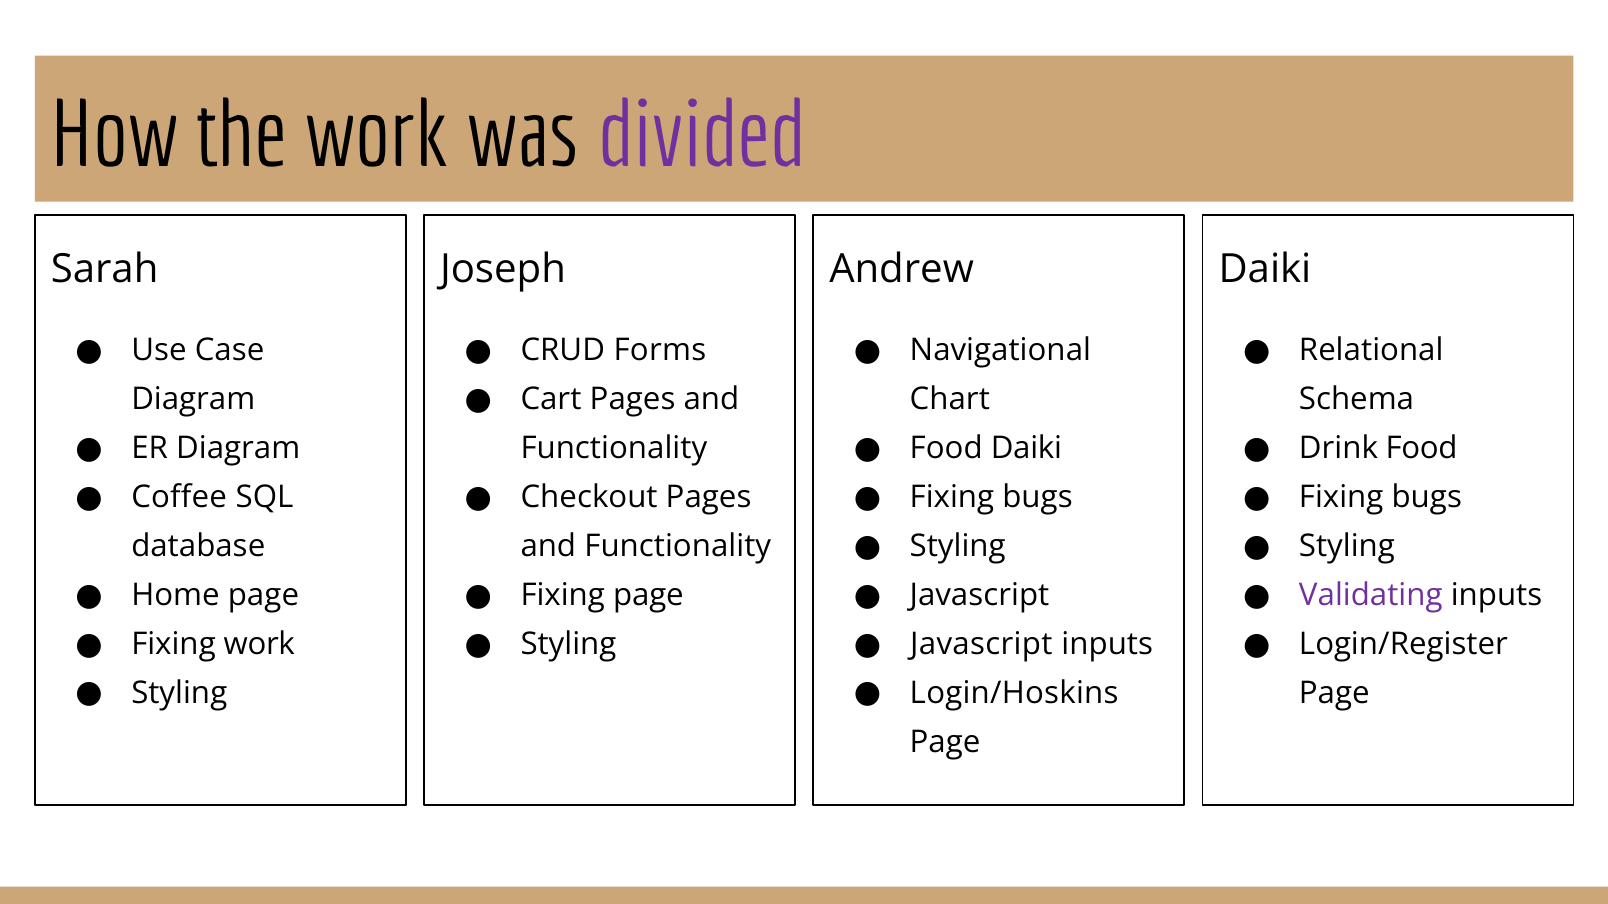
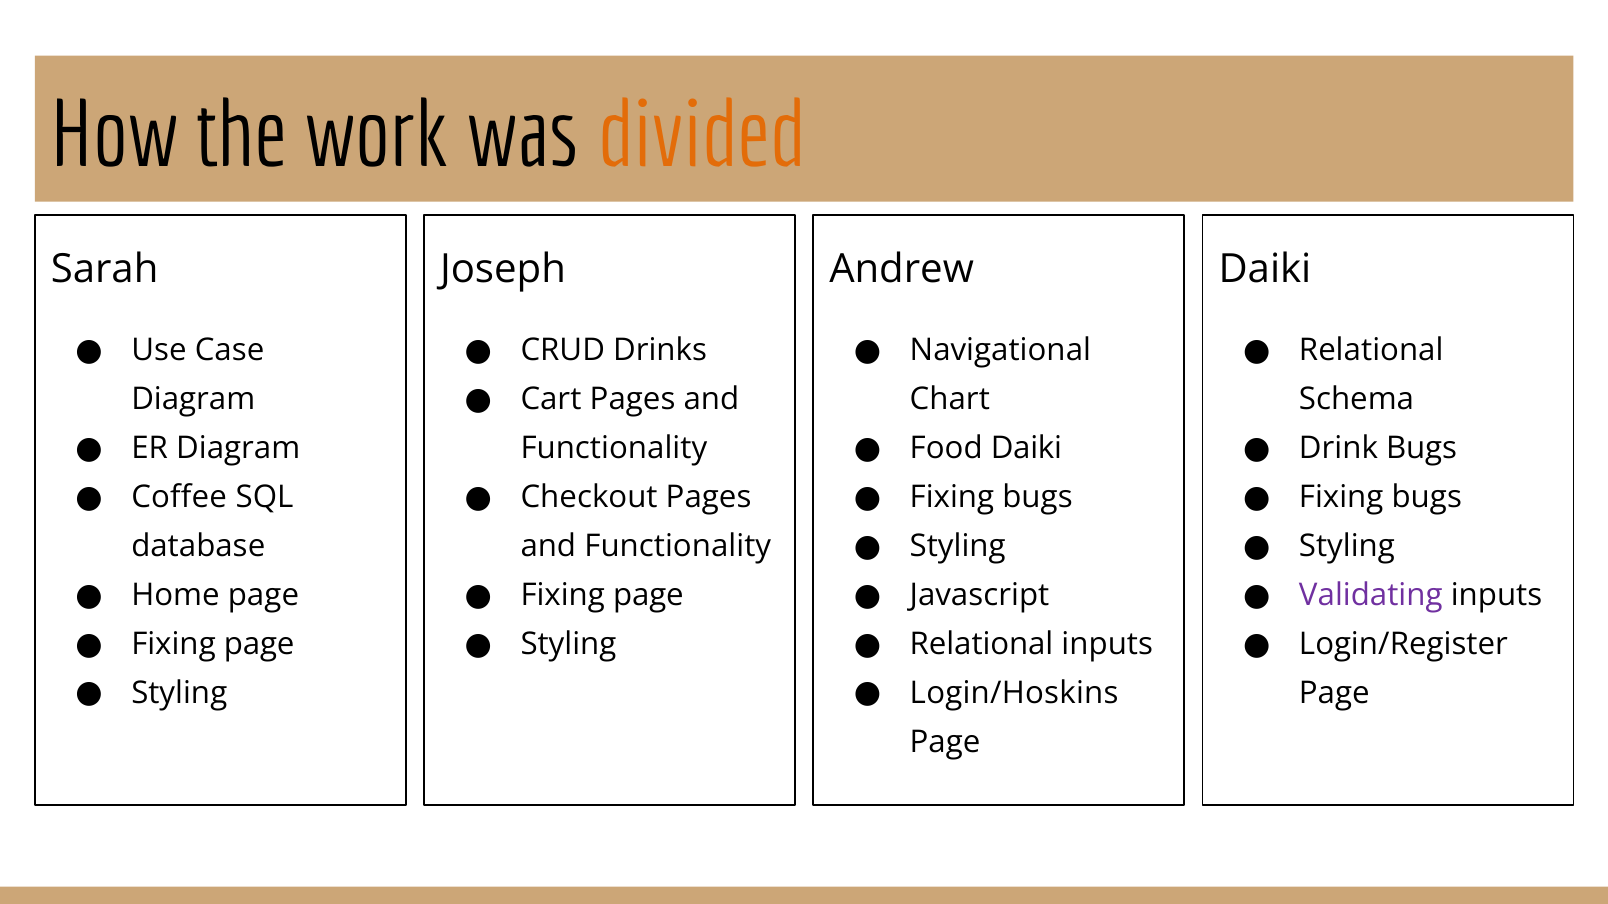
divided colour: purple -> orange
Forms: Forms -> Drinks
Drink Food: Food -> Bugs
work at (259, 644): work -> page
Javascript at (981, 644): Javascript -> Relational
